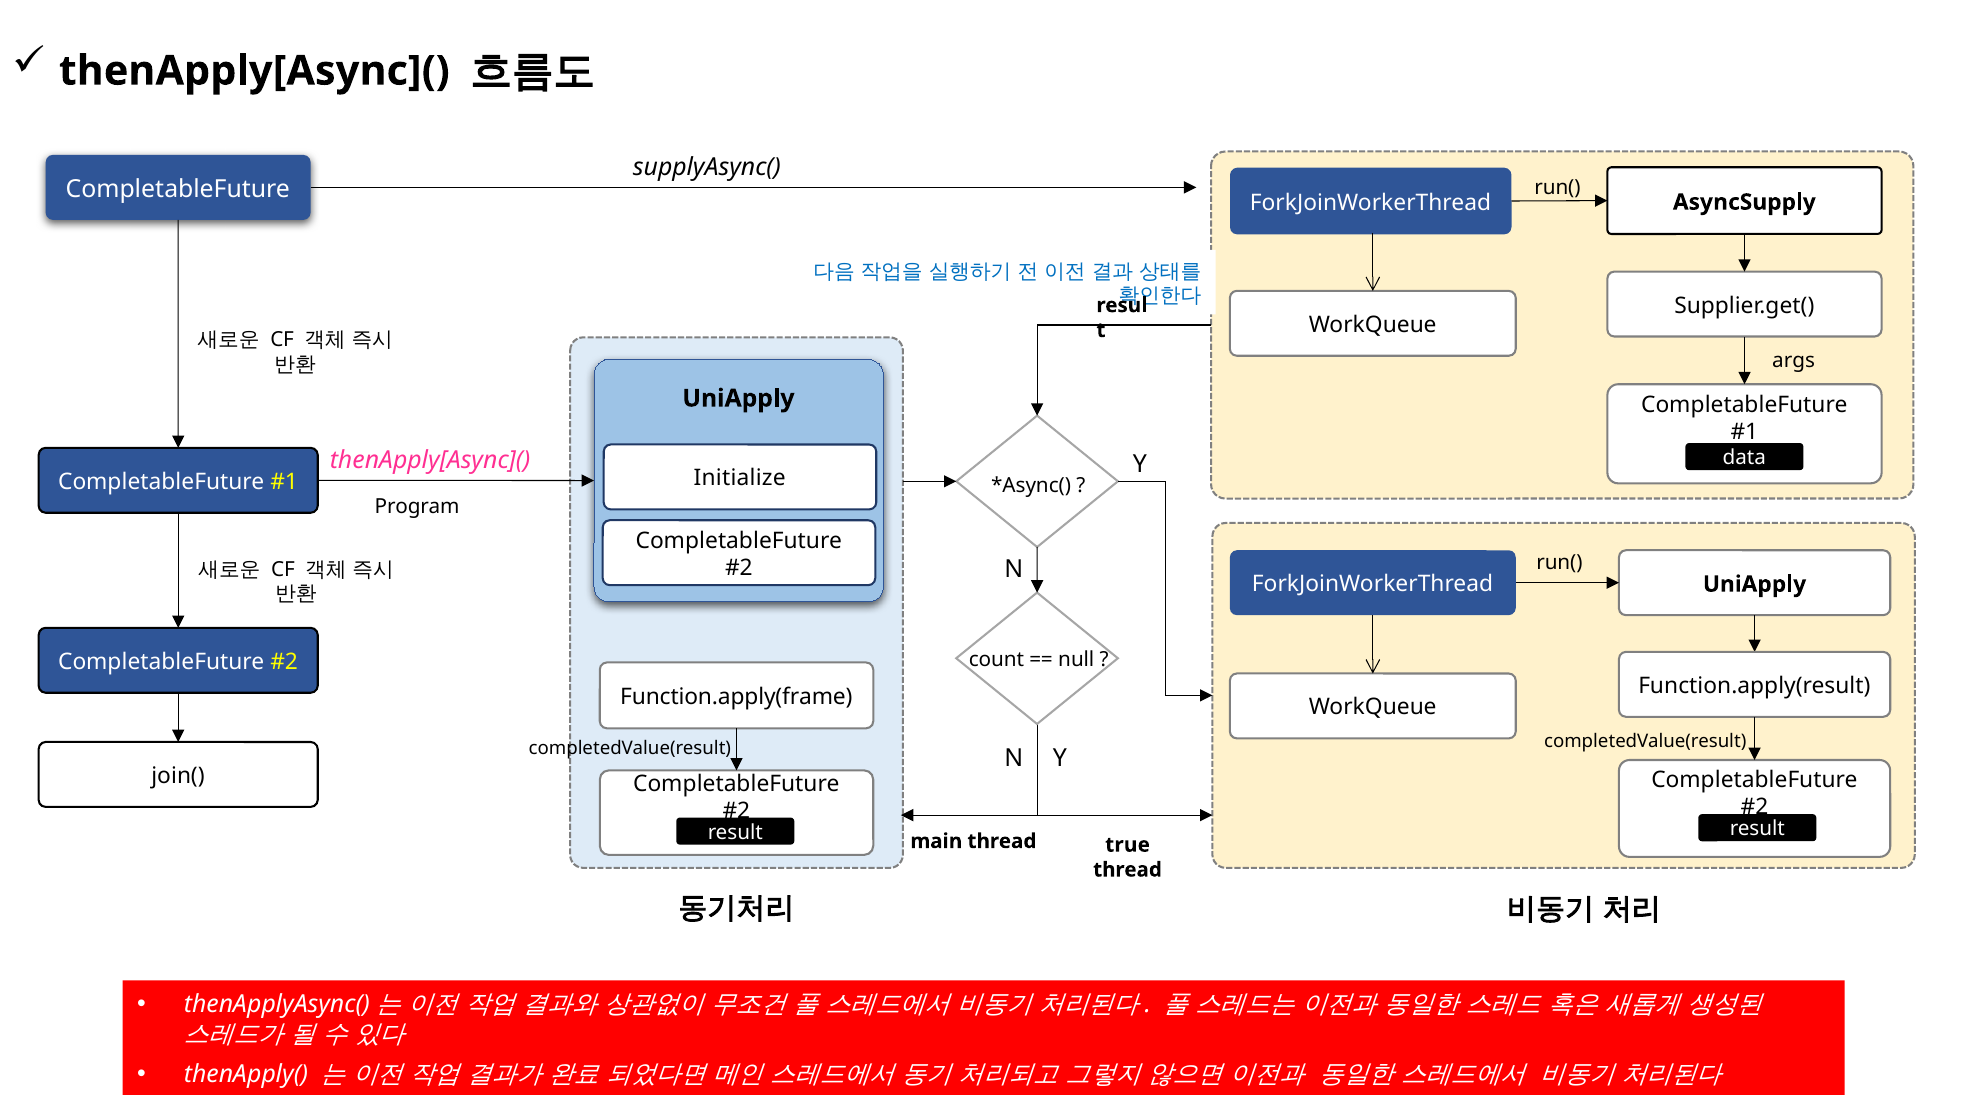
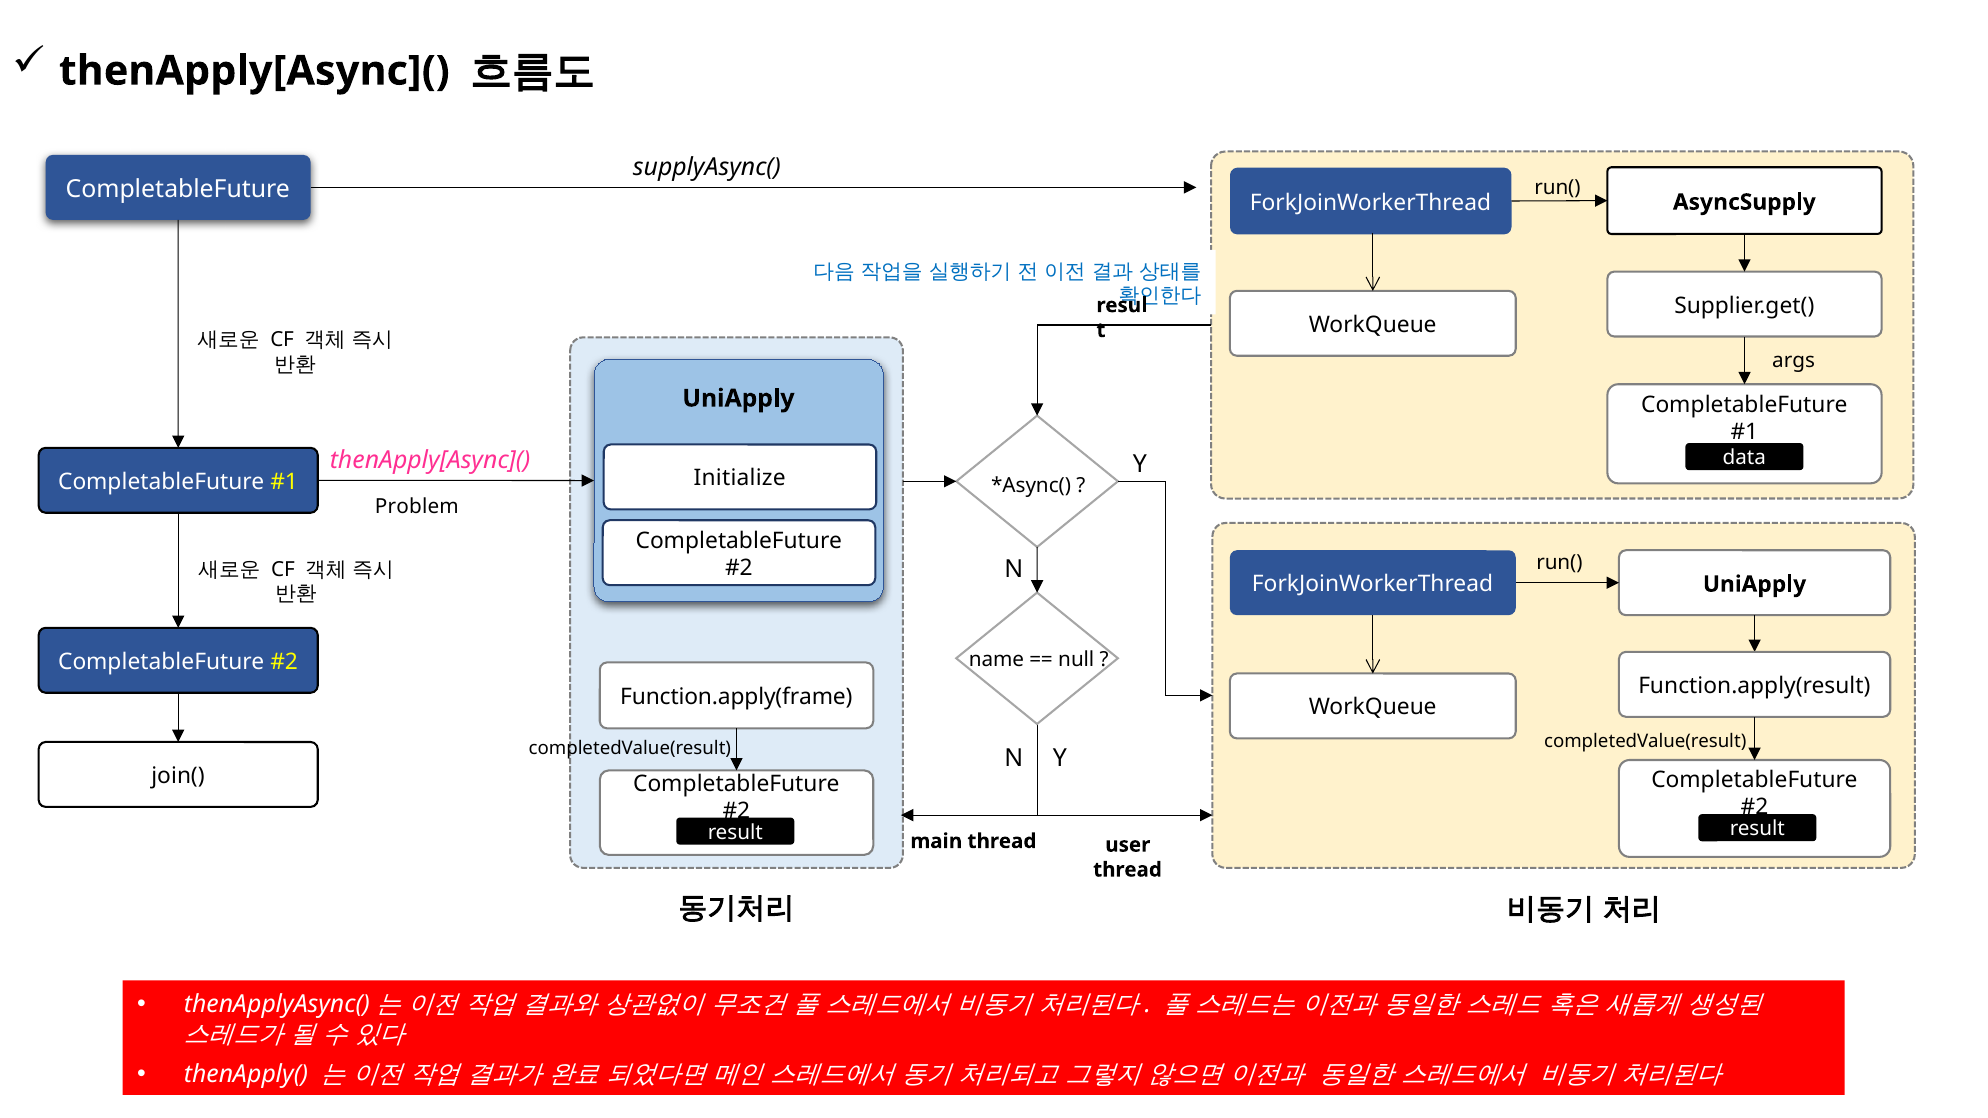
Program: Program -> Problem
count: count -> name
true: true -> user
